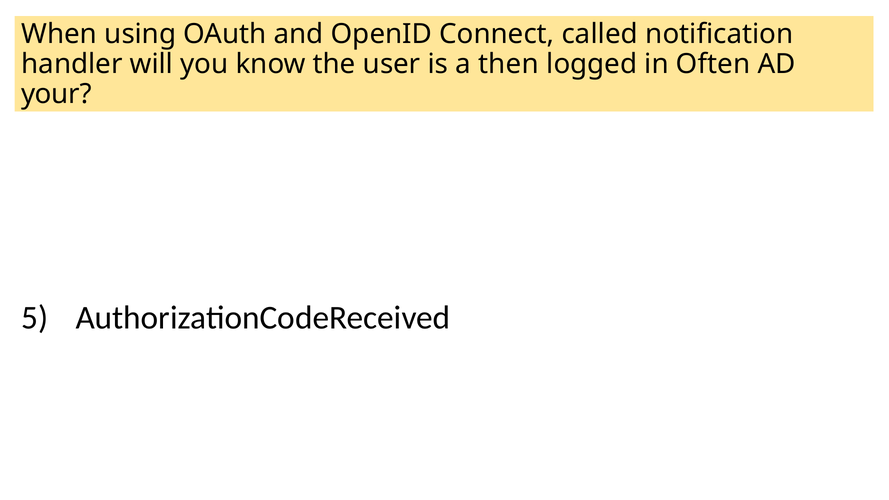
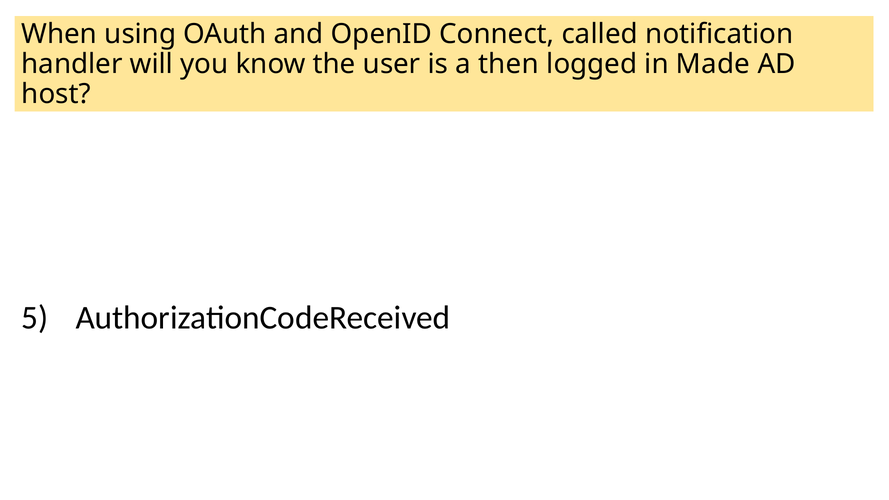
Often: Often -> Made
your: your -> host
